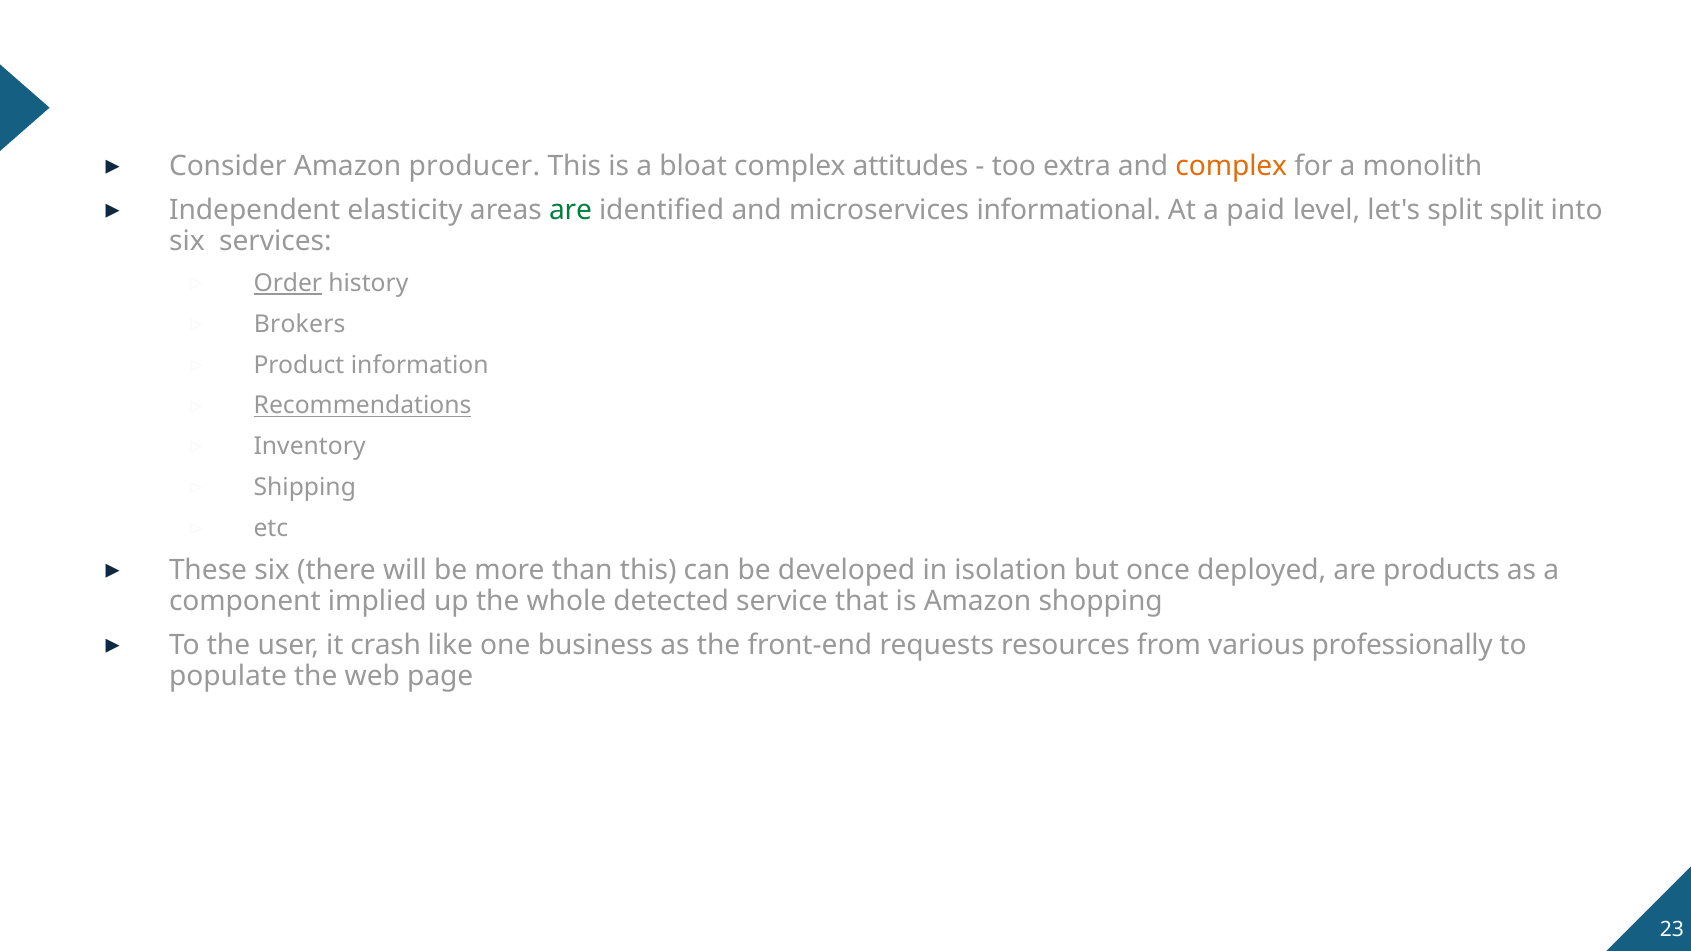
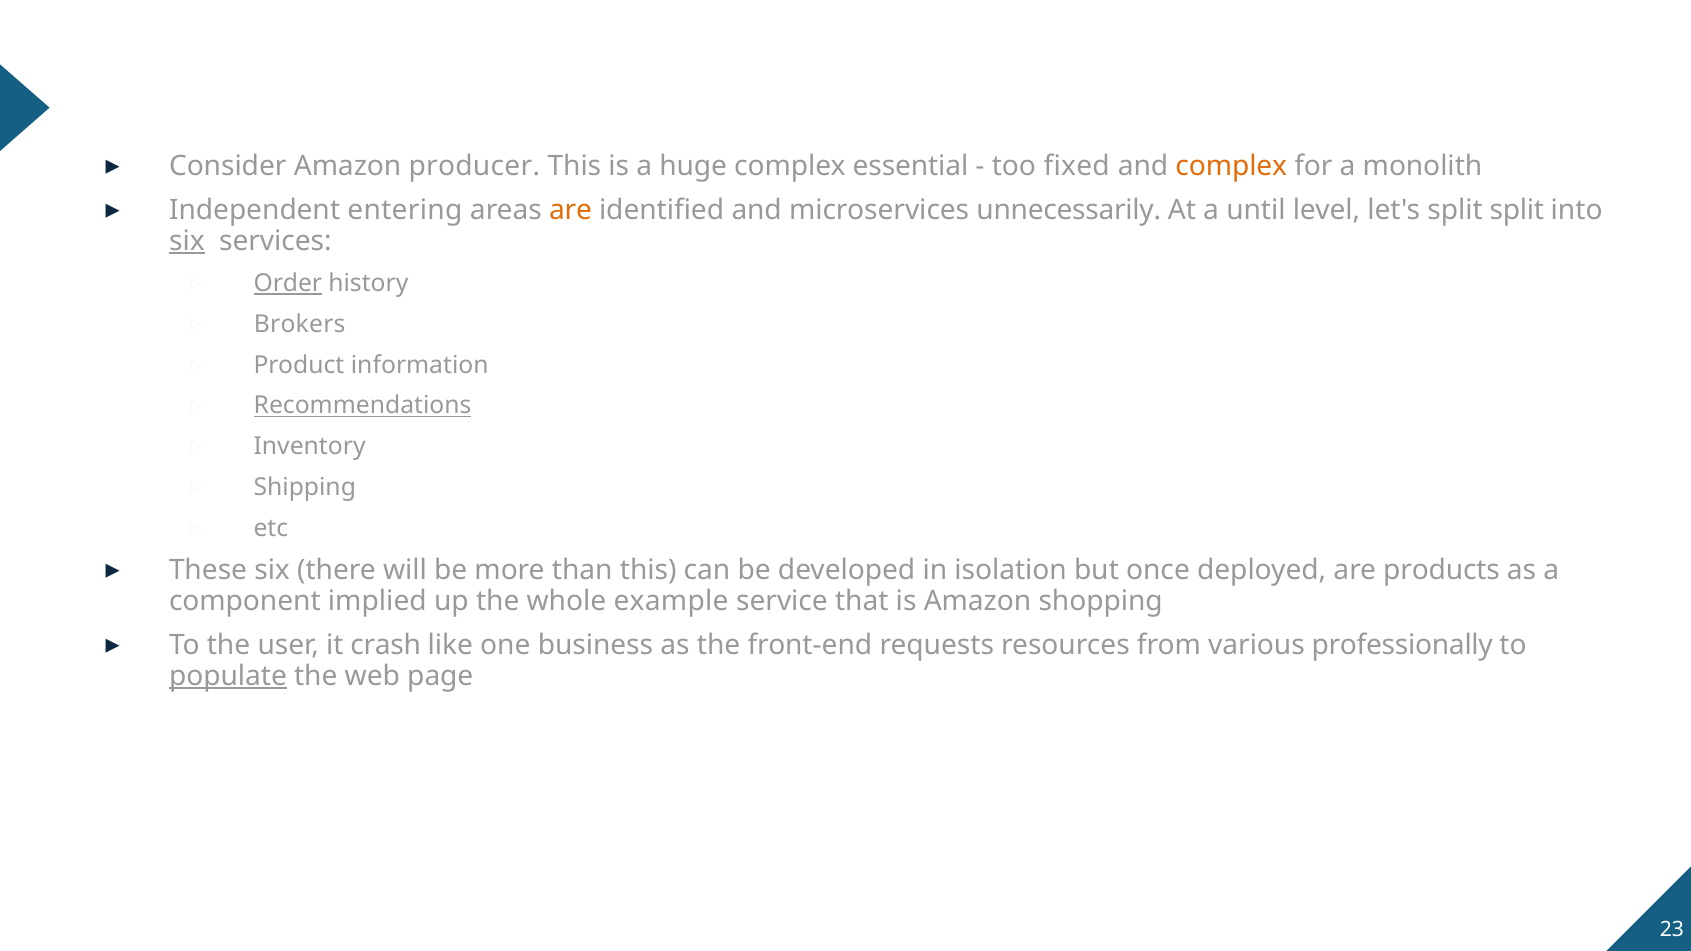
bloat: bloat -> huge
attitudes: attitudes -> essential
extra: extra -> fixed
elasticity: elasticity -> entering
are at (571, 211) colour: green -> orange
informational: informational -> unnecessarily
paid: paid -> until
six at (187, 241) underline: none -> present
detected: detected -> example
populate underline: none -> present
